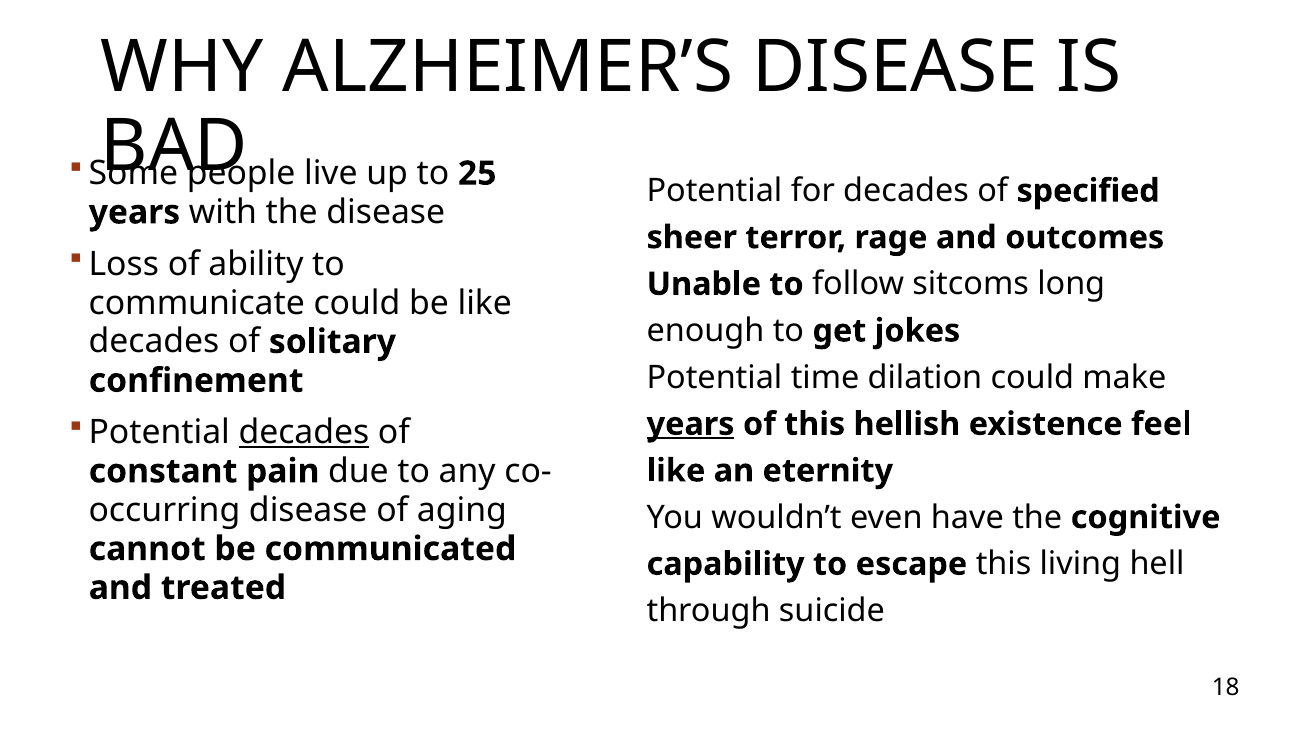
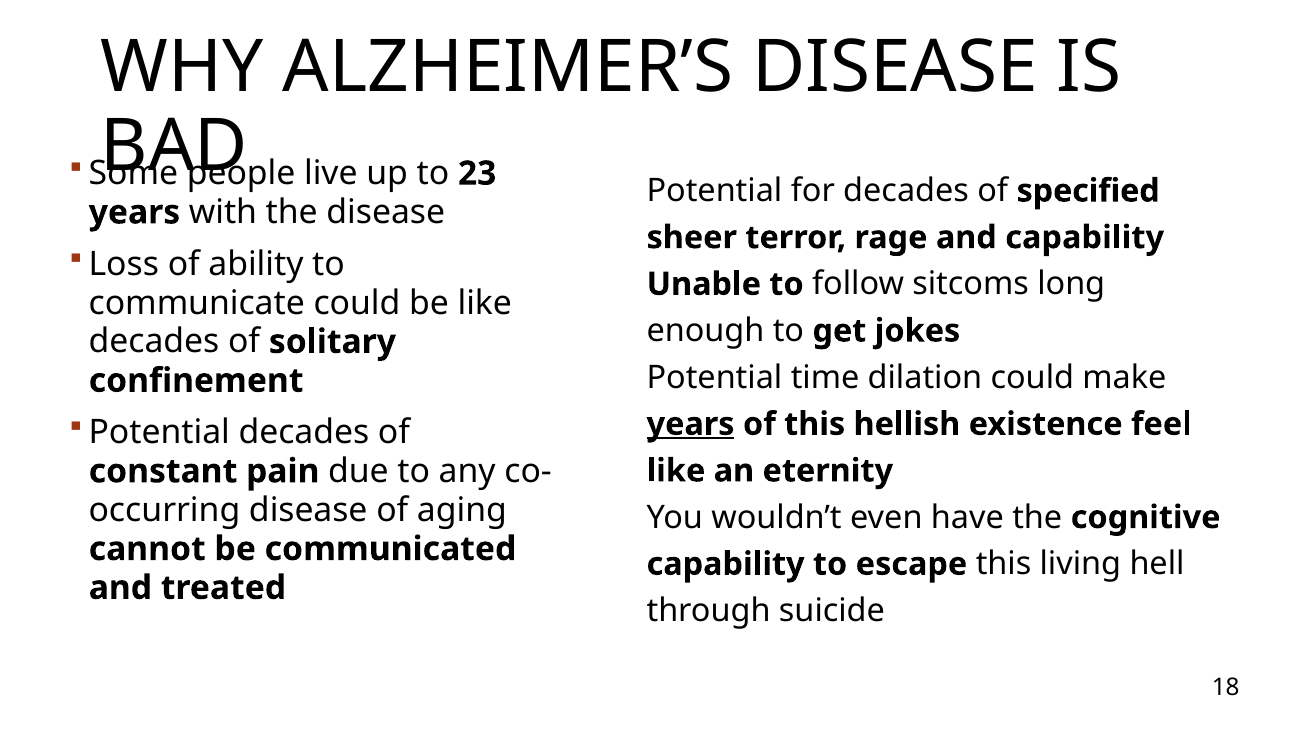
25: 25 -> 23
and outcomes: outcomes -> capability
decades at (304, 432) underline: present -> none
